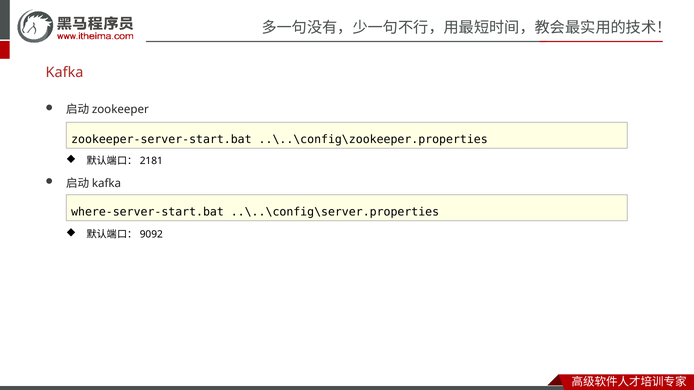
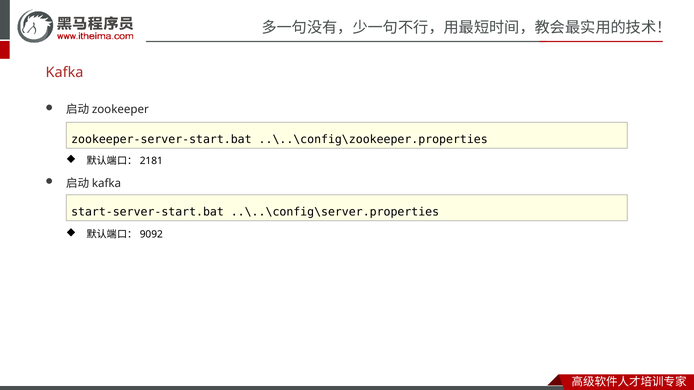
where-server-start.bat: where-server-start.bat -> start-server-start.bat
